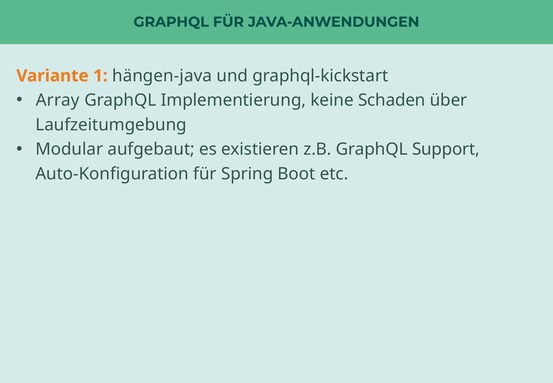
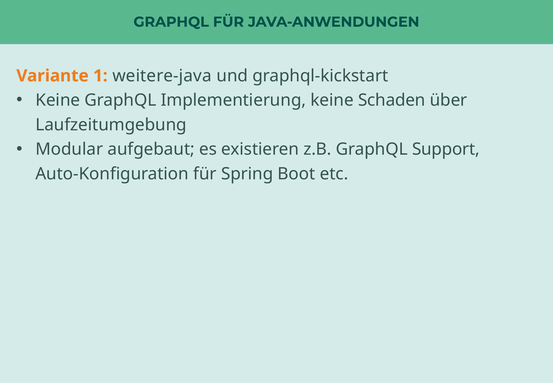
hängen-java: hängen-java -> weitere-java
Array at (58, 100): Array -> Keine
